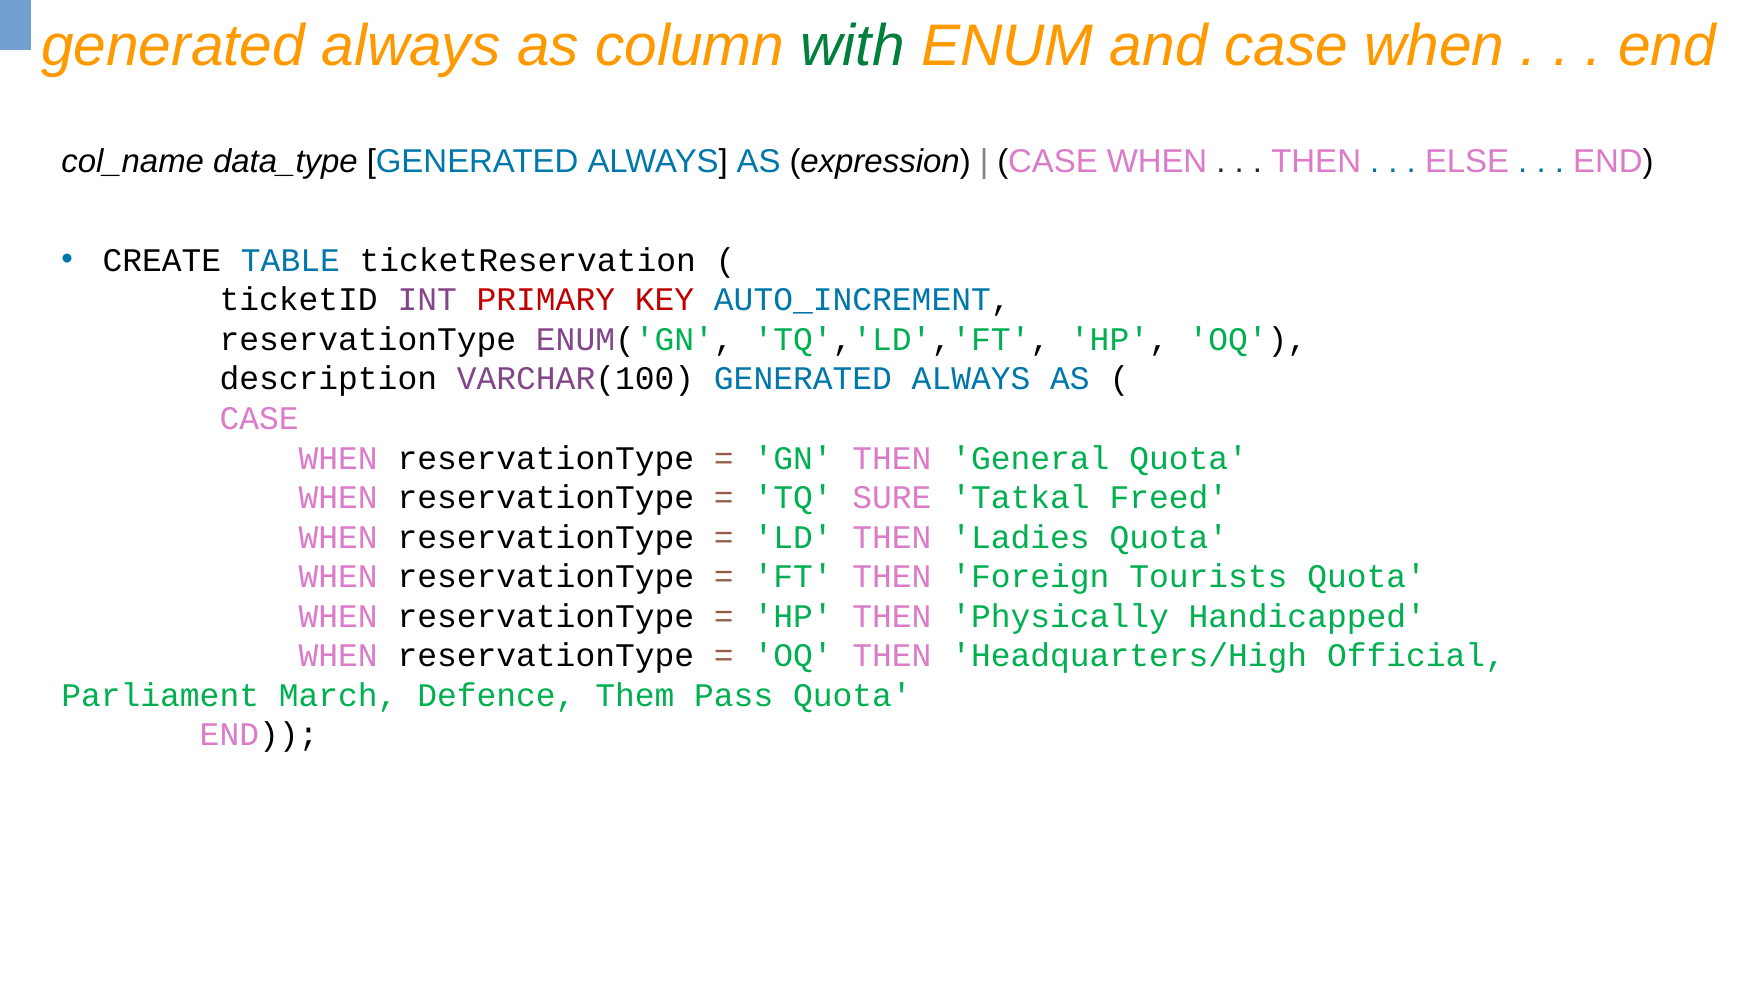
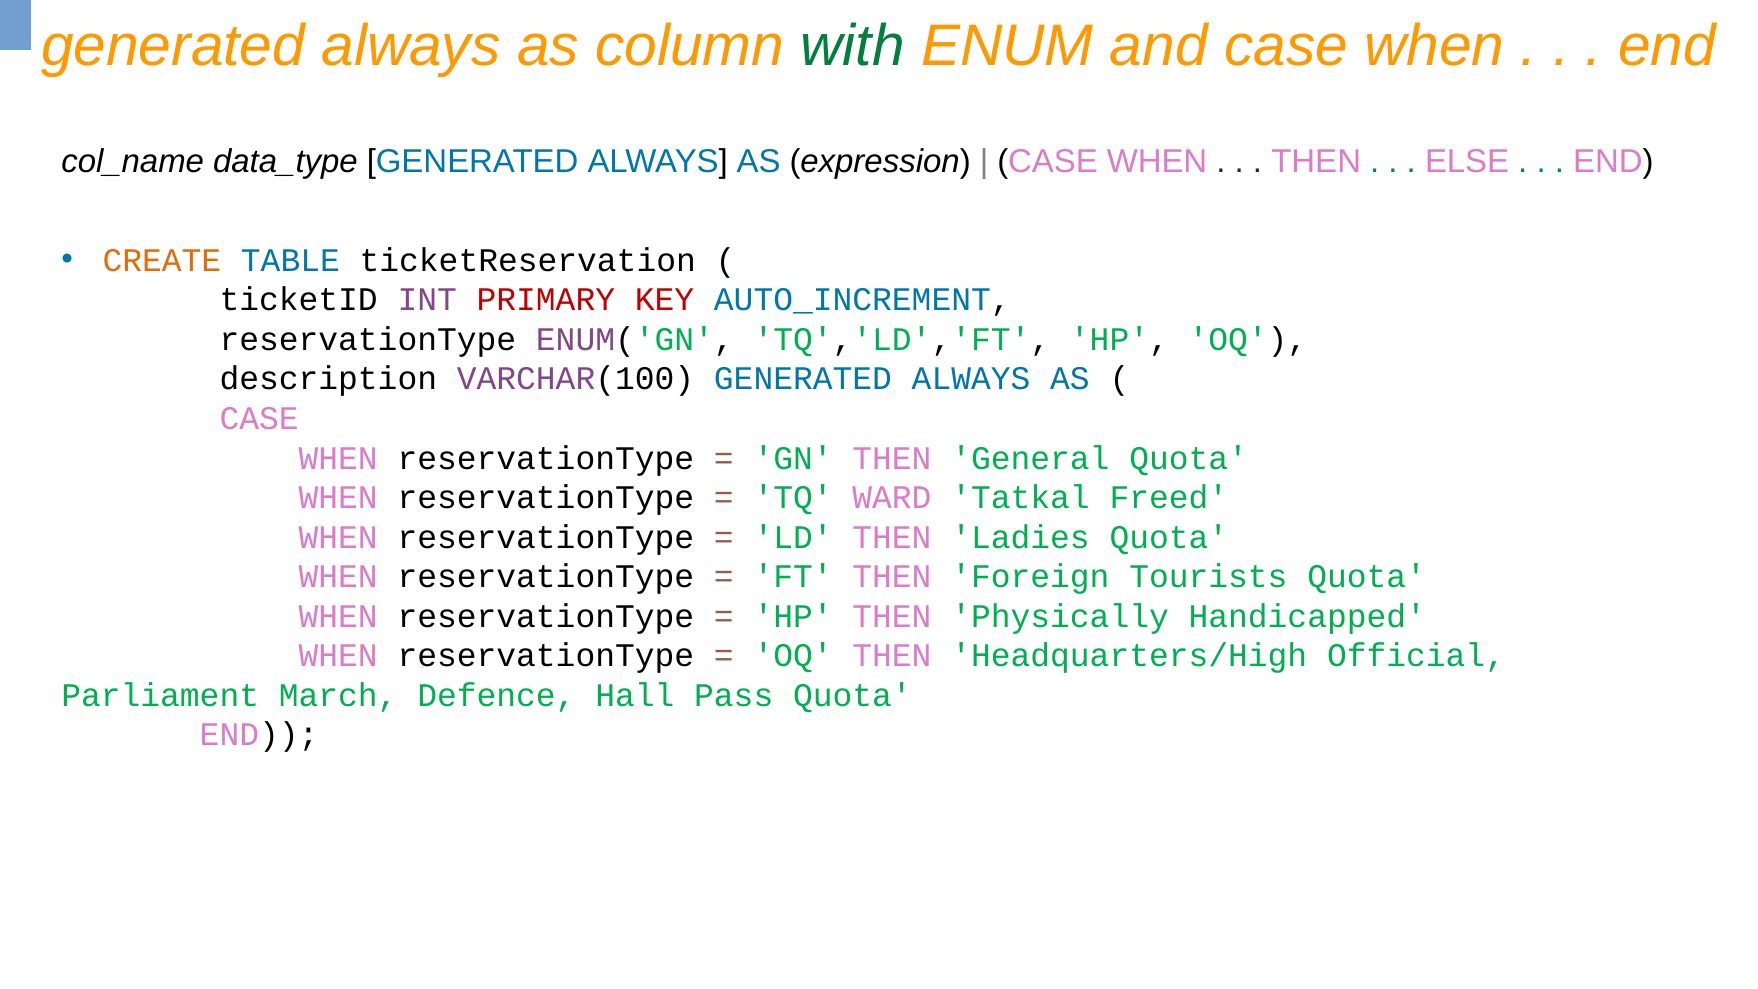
CREATE colour: black -> orange
SURE: SURE -> WARD
Them: Them -> Hall
